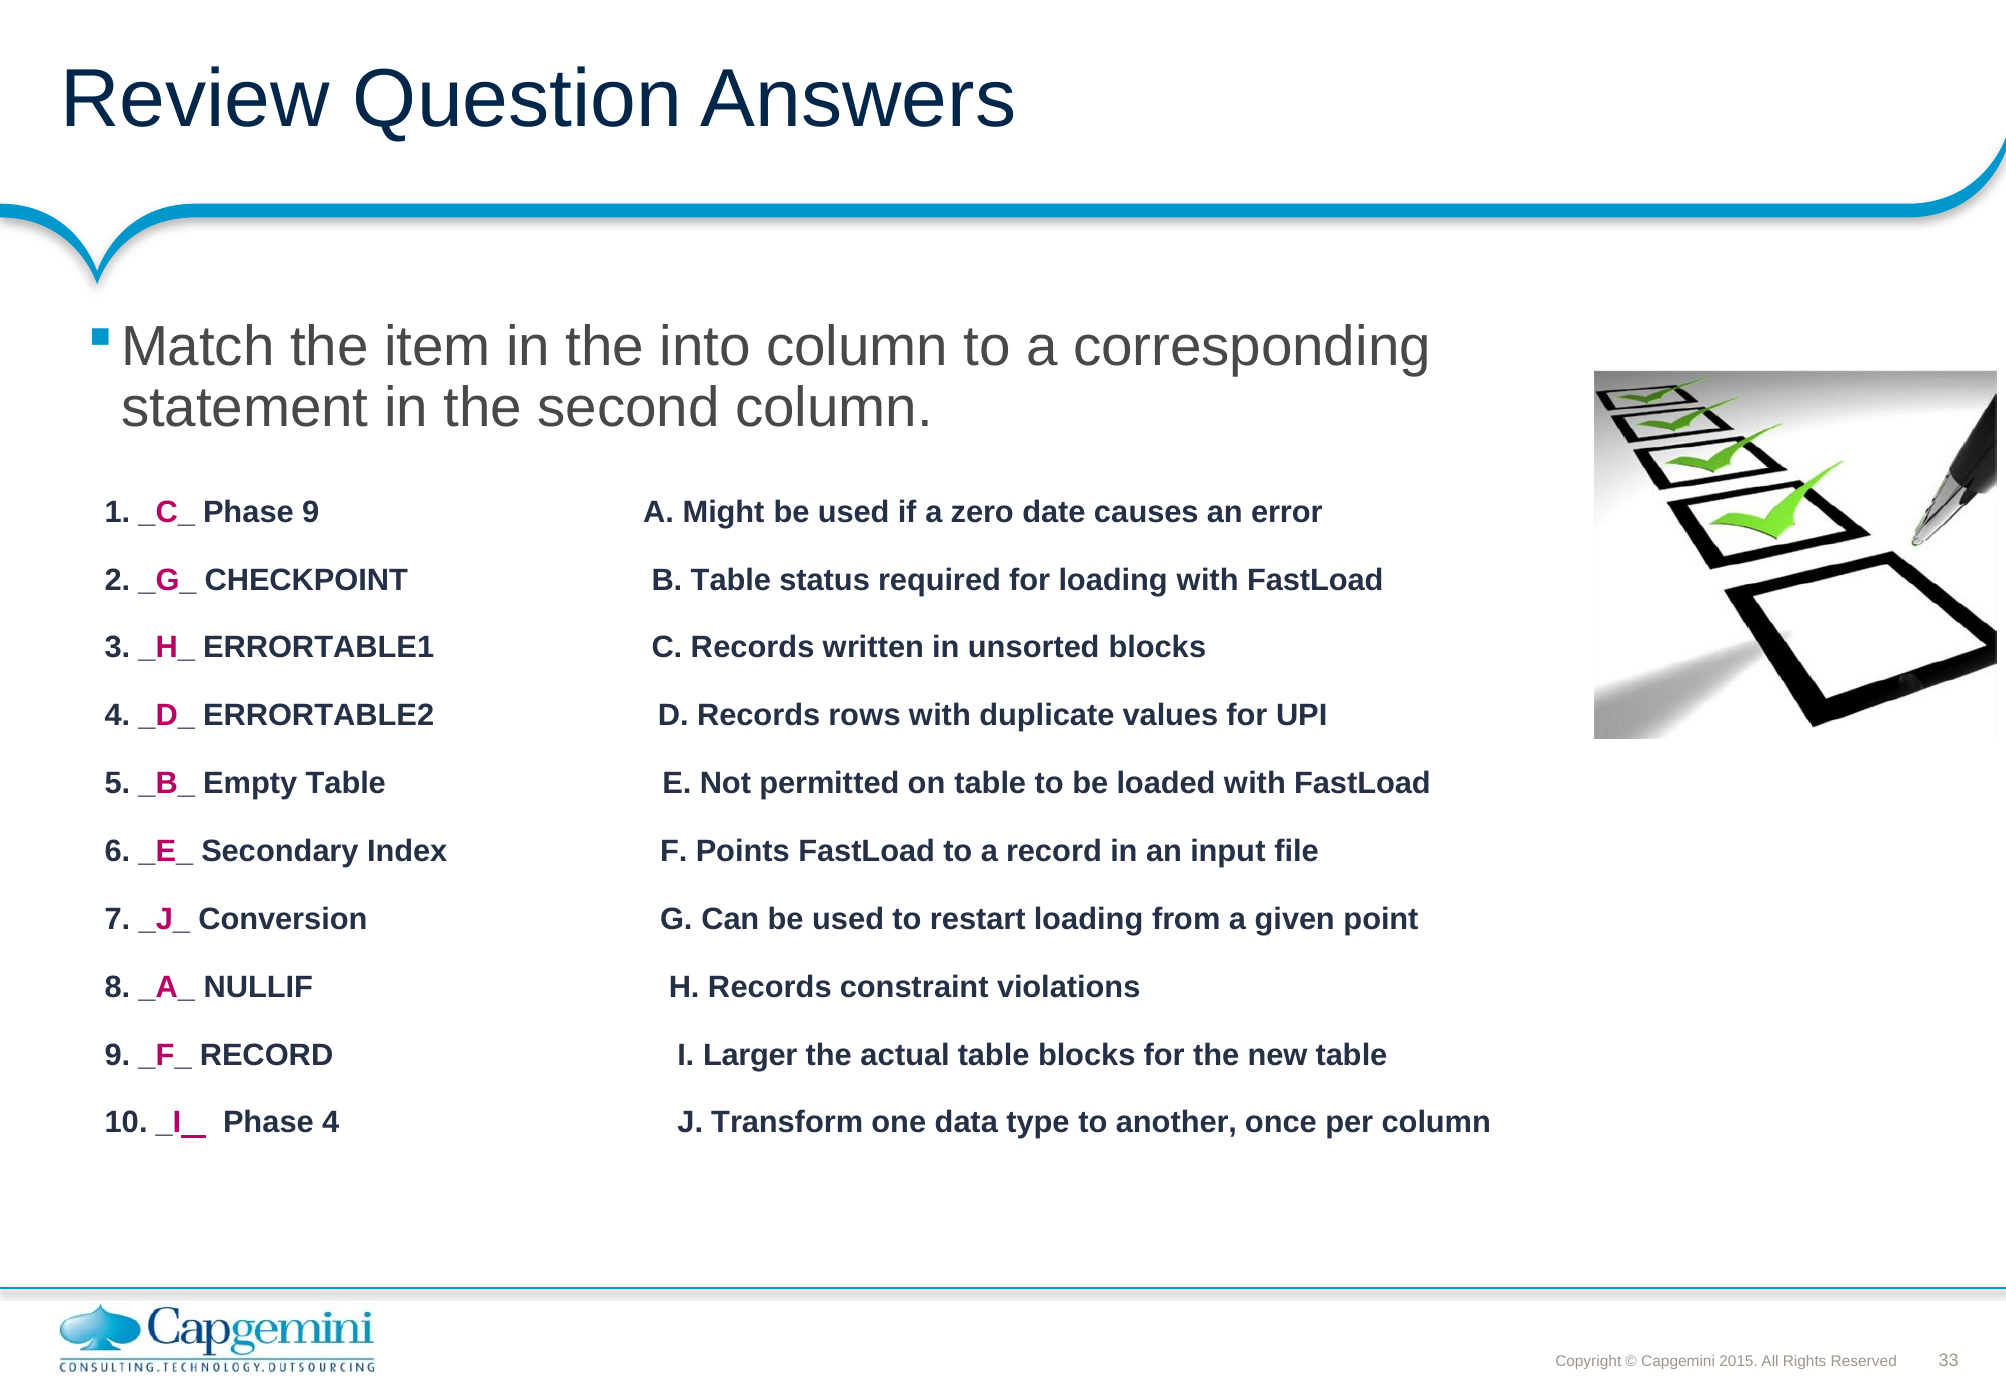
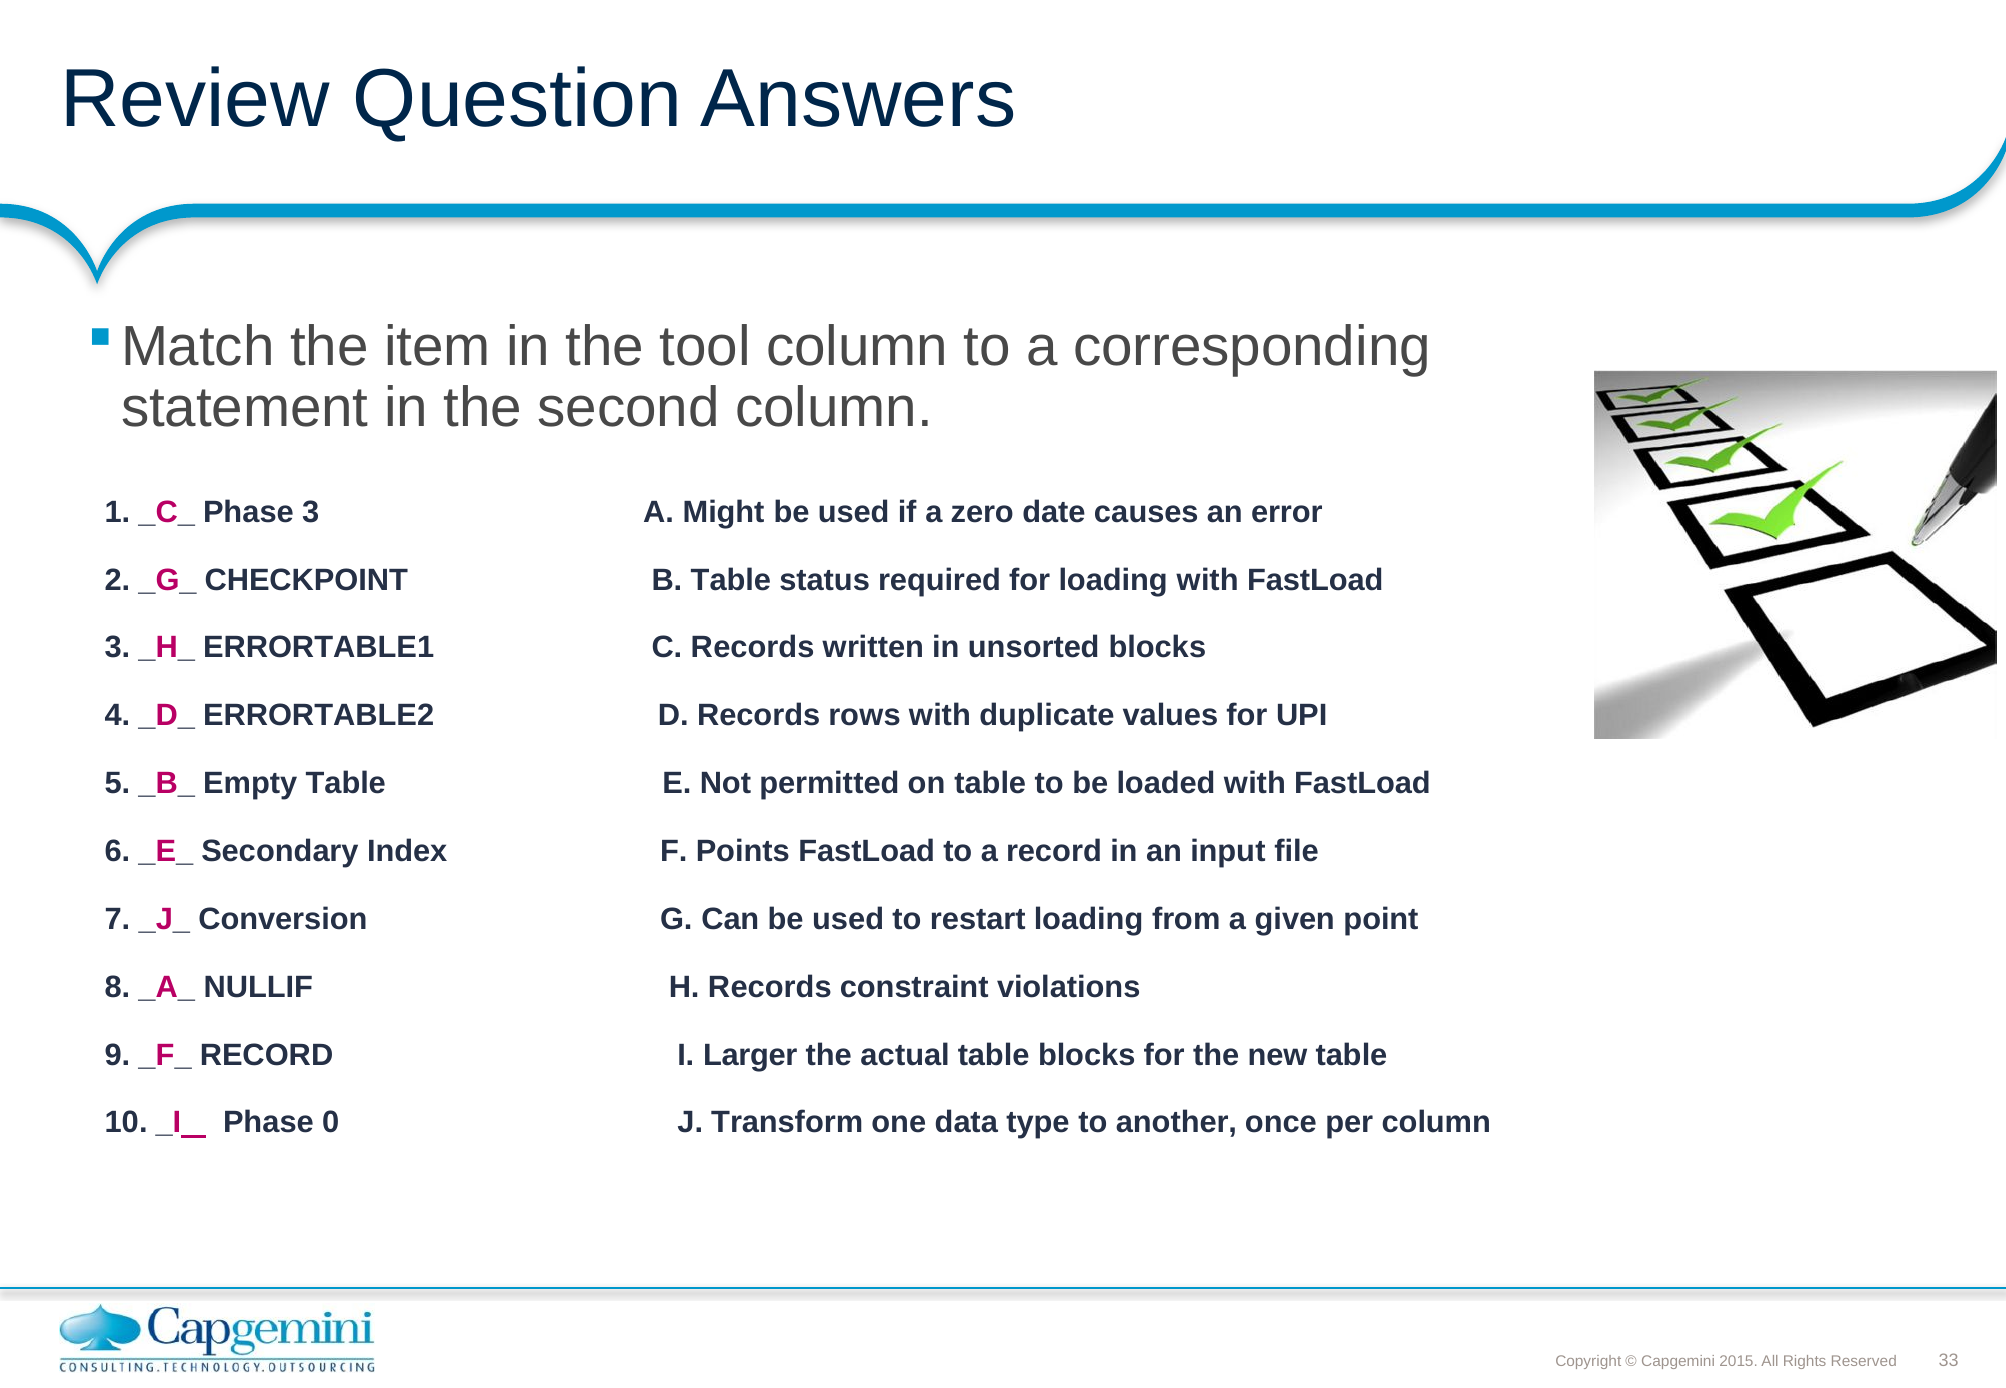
into: into -> tool
Phase 9: 9 -> 3
Phase 4: 4 -> 0
